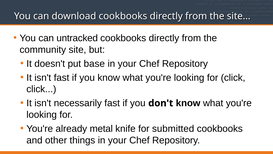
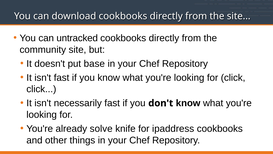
metal: metal -> solve
submitted: submitted -> ipaddress
